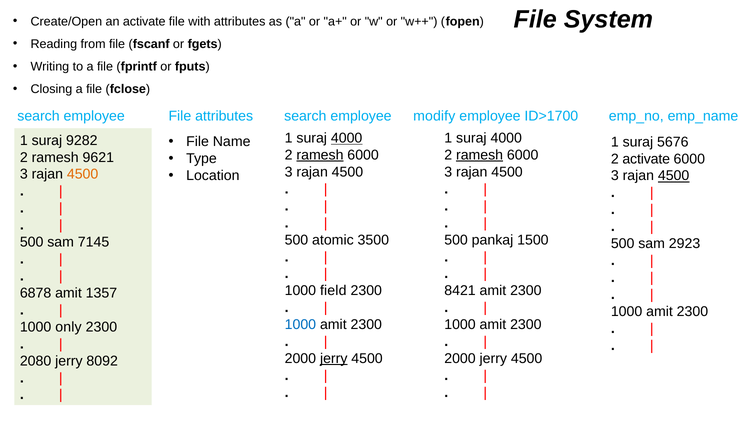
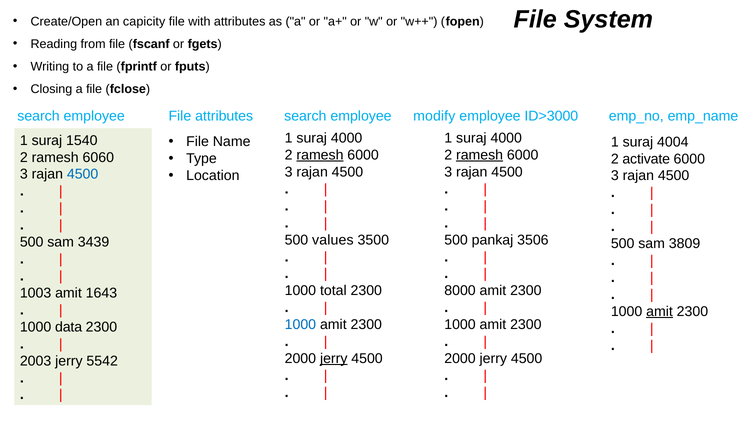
an activate: activate -> capicity
ID>1700: ID>1700 -> ID>3000
4000 at (347, 138) underline: present -> none
9282: 9282 -> 1540
5676: 5676 -> 4004
9621: 9621 -> 6060
4500 at (83, 174) colour: orange -> blue
4500 at (674, 176) underline: present -> none
atomic: atomic -> values
1500: 1500 -> 3506
7145: 7145 -> 3439
2923: 2923 -> 3809
field: field -> total
8421: 8421 -> 8000
6878: 6878 -> 1003
1357: 1357 -> 1643
amit at (660, 311) underline: none -> present
only: only -> data
2080: 2080 -> 2003
8092: 8092 -> 5542
